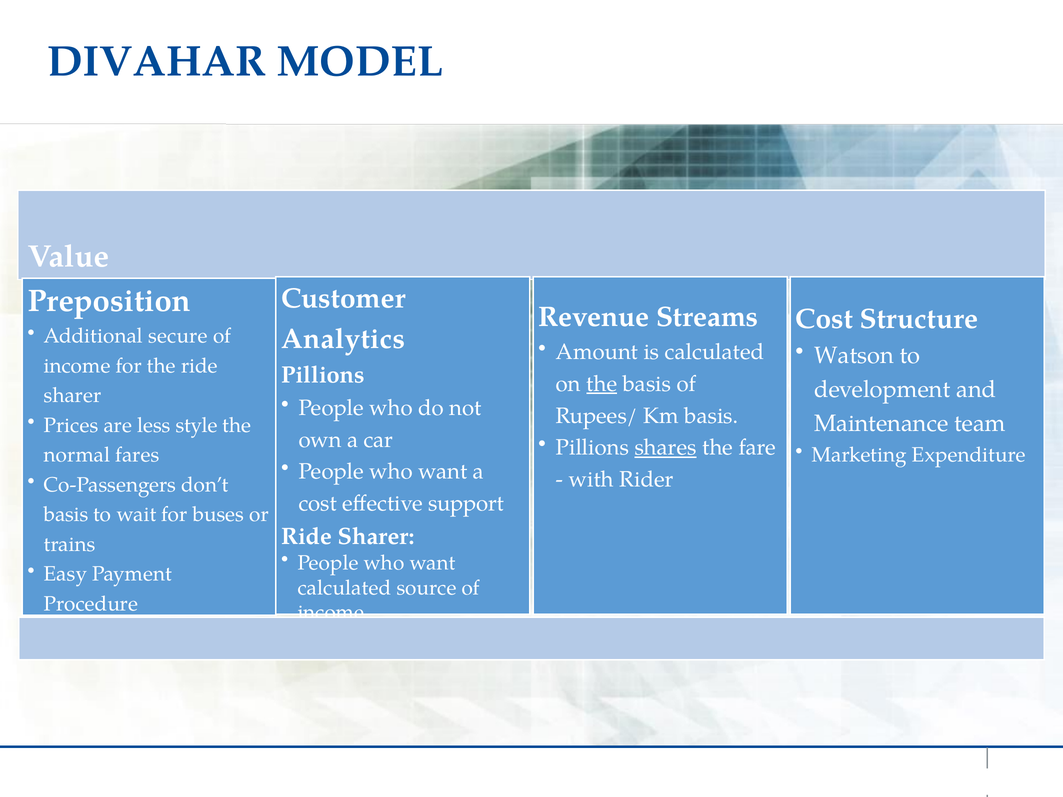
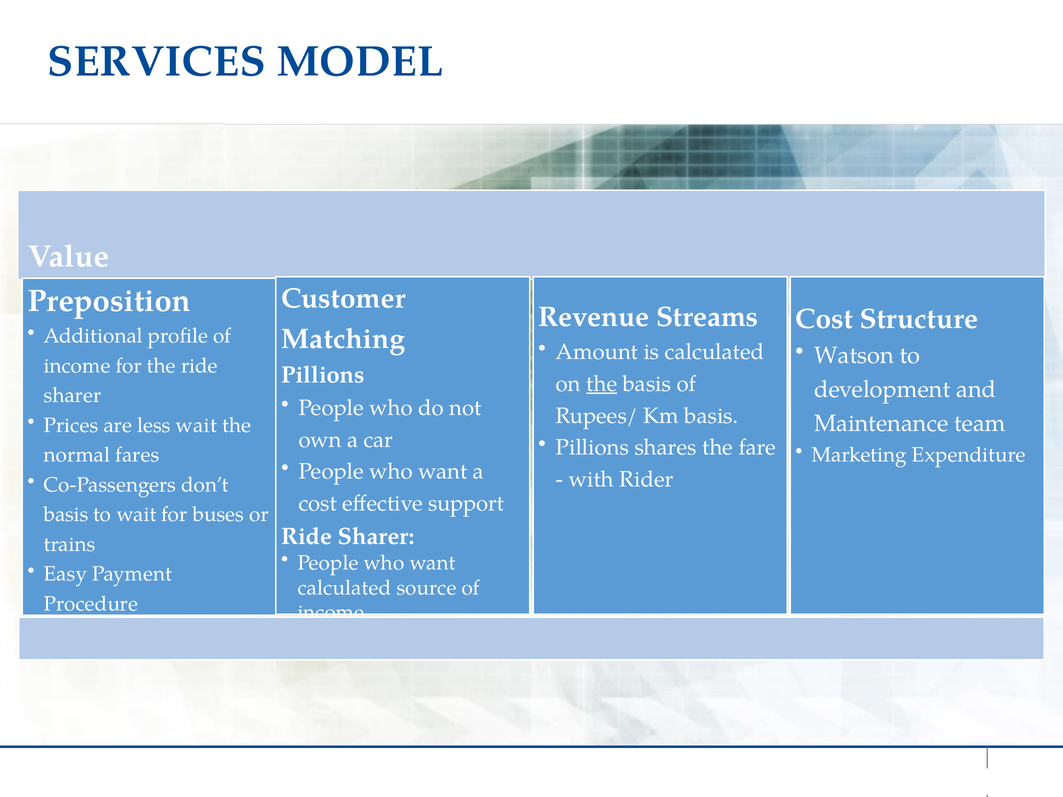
DIVAHAR: DIVAHAR -> SERVICES
secure: secure -> profile
Analytics: Analytics -> Matching
less style: style -> wait
shares underline: present -> none
